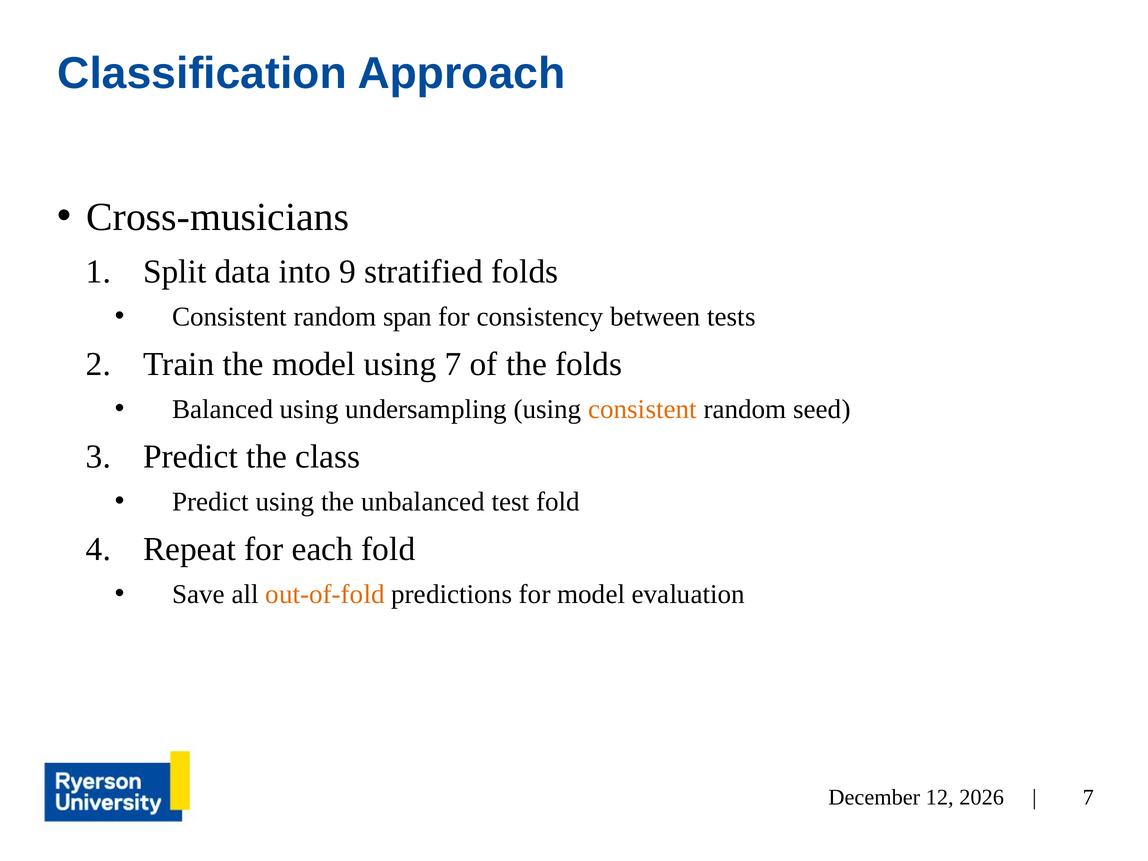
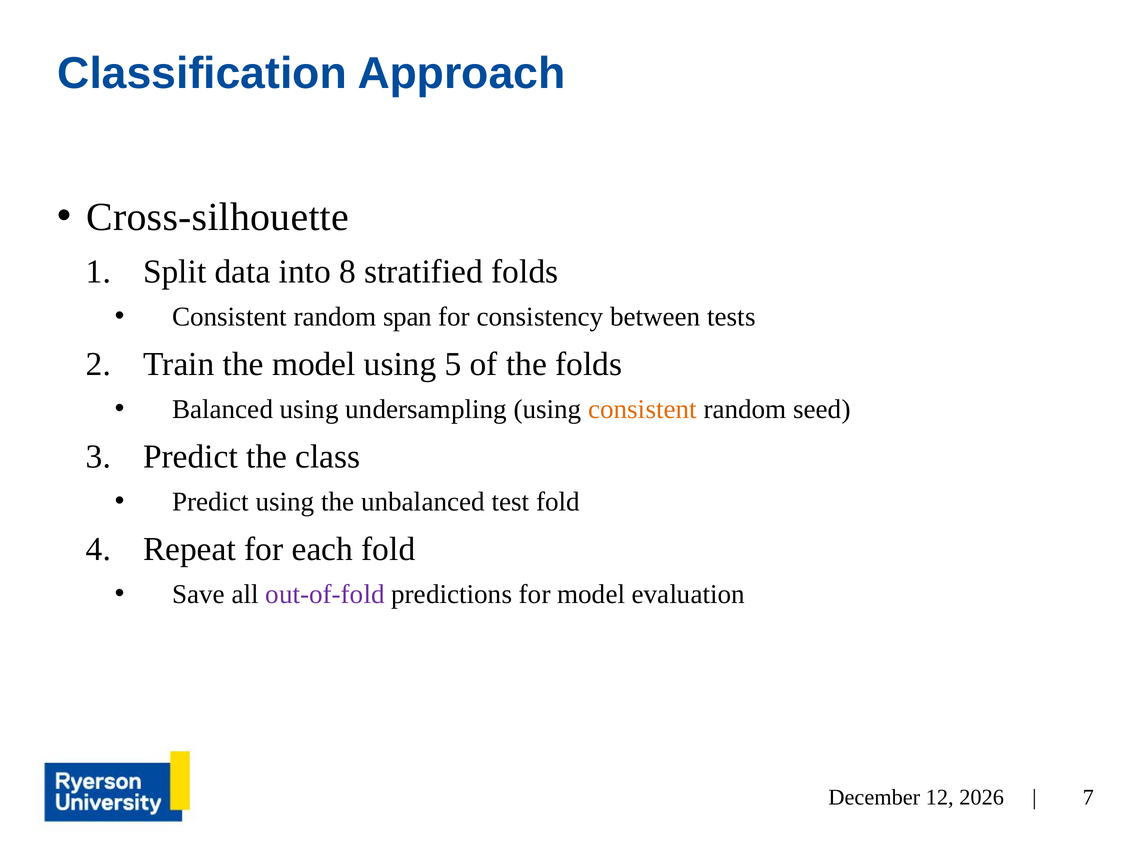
Cross-musicians: Cross-musicians -> Cross-silhouette
9: 9 -> 8
using 7: 7 -> 5
out-of-fold colour: orange -> purple
